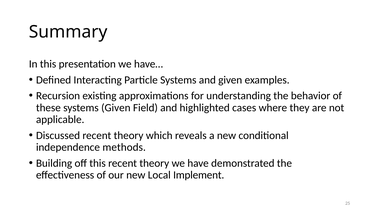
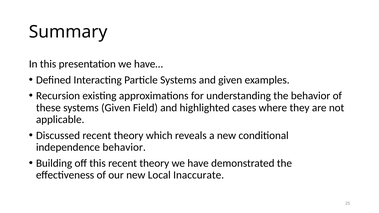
independence methods: methods -> behavior
Implement: Implement -> Inaccurate
